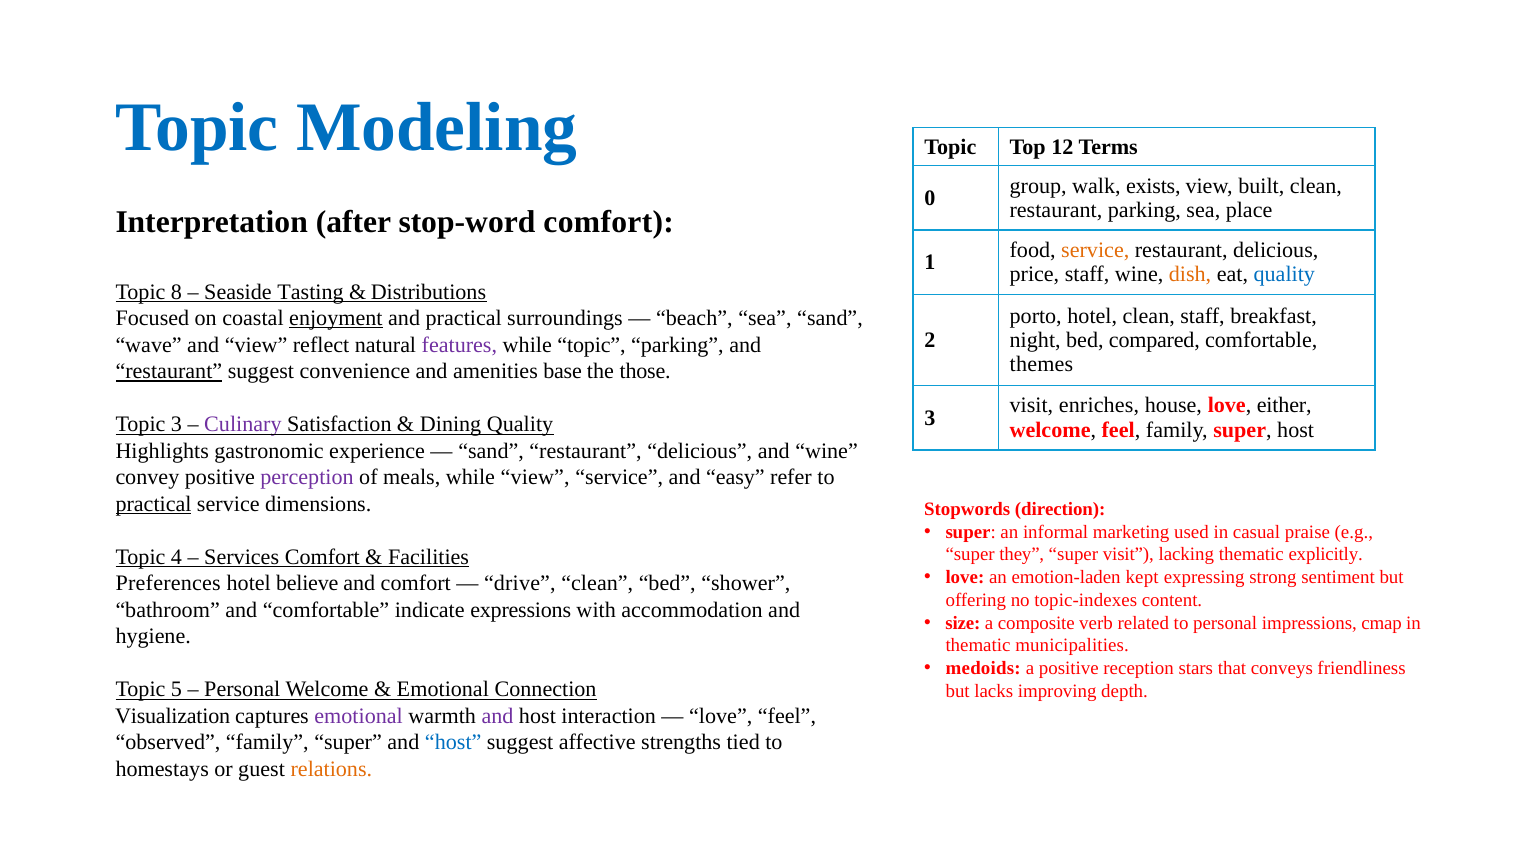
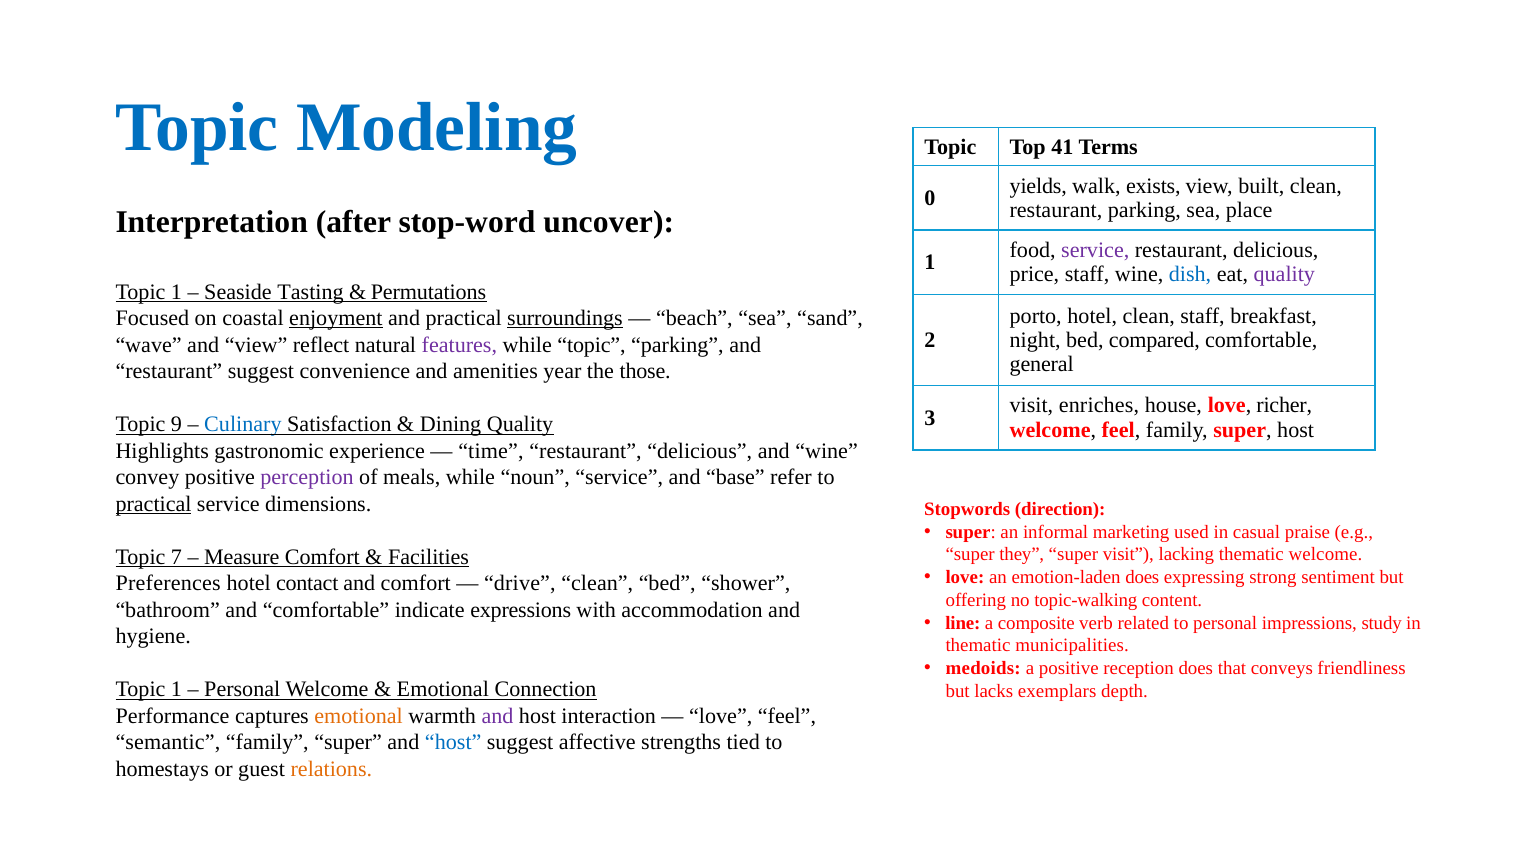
12: 12 -> 41
group: group -> yields
stop-word comfort: comfort -> uncover
service at (1095, 250) colour: orange -> purple
dish colour: orange -> blue
quality at (1284, 275) colour: blue -> purple
8 at (176, 292): 8 -> 1
Distributions: Distributions -> Permutations
surroundings underline: none -> present
themes: themes -> general
restaurant at (169, 371) underline: present -> none
base: base -> year
either: either -> richer
Topic 3: 3 -> 9
Culinary colour: purple -> blue
sand at (491, 451): sand -> time
while view: view -> noun
easy: easy -> base
thematic explicitly: explicitly -> welcome
4: 4 -> 7
Services: Services -> Measure
emotion-laden kept: kept -> does
believe: believe -> contact
topic-indexes: topic-indexes -> topic-walking
size: size -> line
cmap: cmap -> study
reception stars: stars -> does
5 at (176, 690): 5 -> 1
improving: improving -> exemplars
Visualization: Visualization -> Performance
emotional at (359, 716) colour: purple -> orange
observed: observed -> semantic
